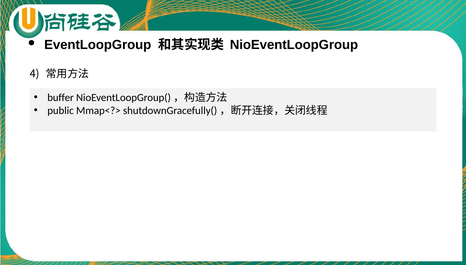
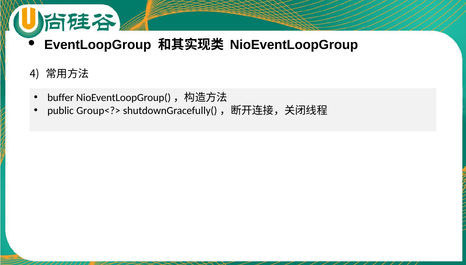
Mmap<?>: Mmap<?> -> Group<?>
